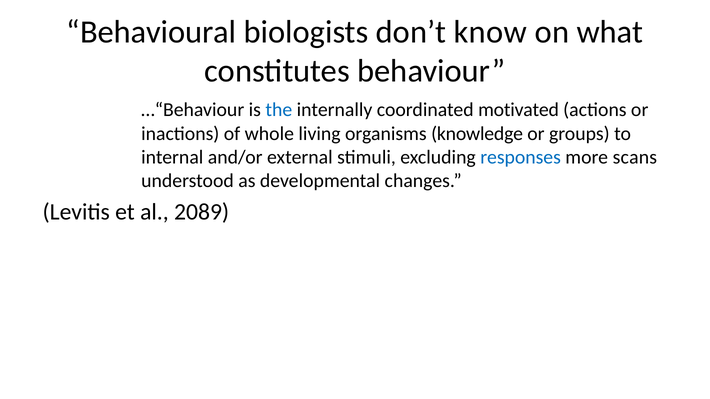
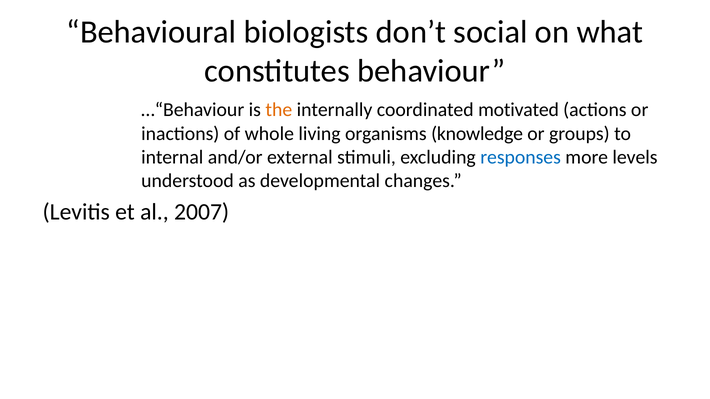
know: know -> social
the colour: blue -> orange
scans: scans -> levels
2089: 2089 -> 2007
